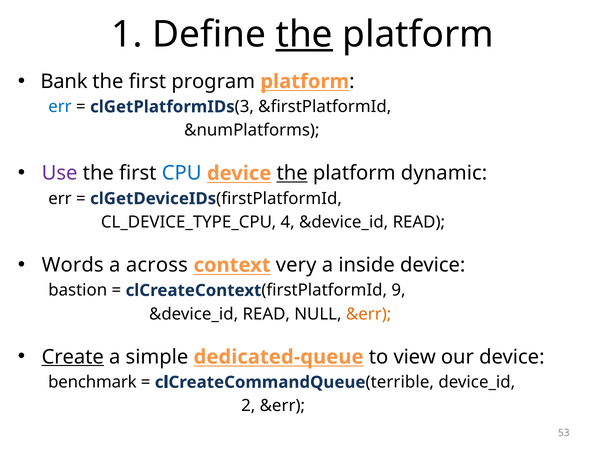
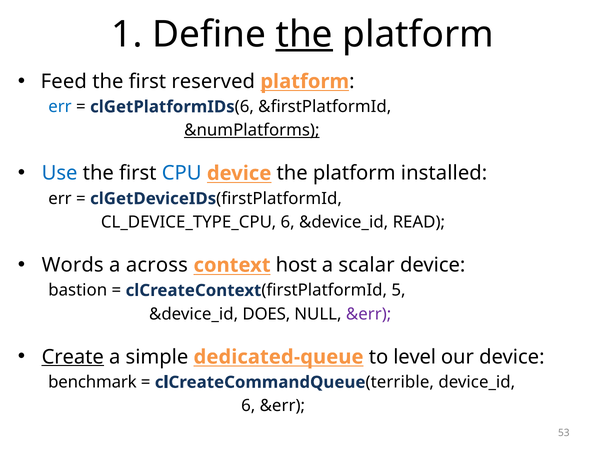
Bank: Bank -> Feed
program: program -> reserved
3 at (244, 107): 3 -> 6
&numPlatforms underline: none -> present
Use colour: purple -> blue
the at (292, 173) underline: present -> none
dynamic: dynamic -> installed
CL_DEVICE_TYPE_CPU 4: 4 -> 6
very: very -> host
inside: inside -> scalar
9: 9 -> 5
READ at (266, 314): READ -> DOES
&err at (369, 314) colour: orange -> purple
view: view -> level
2 at (248, 406): 2 -> 6
